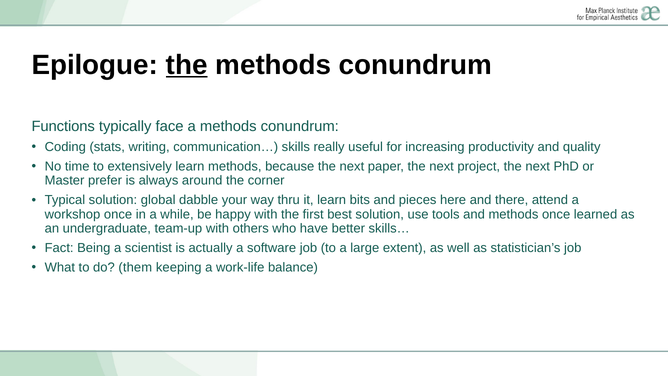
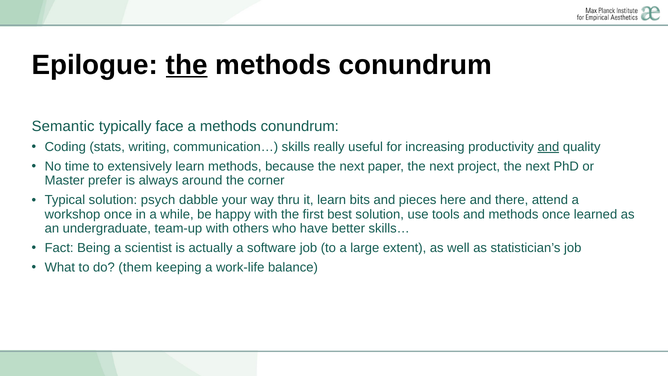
Functions: Functions -> Semantic
and at (548, 147) underline: none -> present
global: global -> psych
